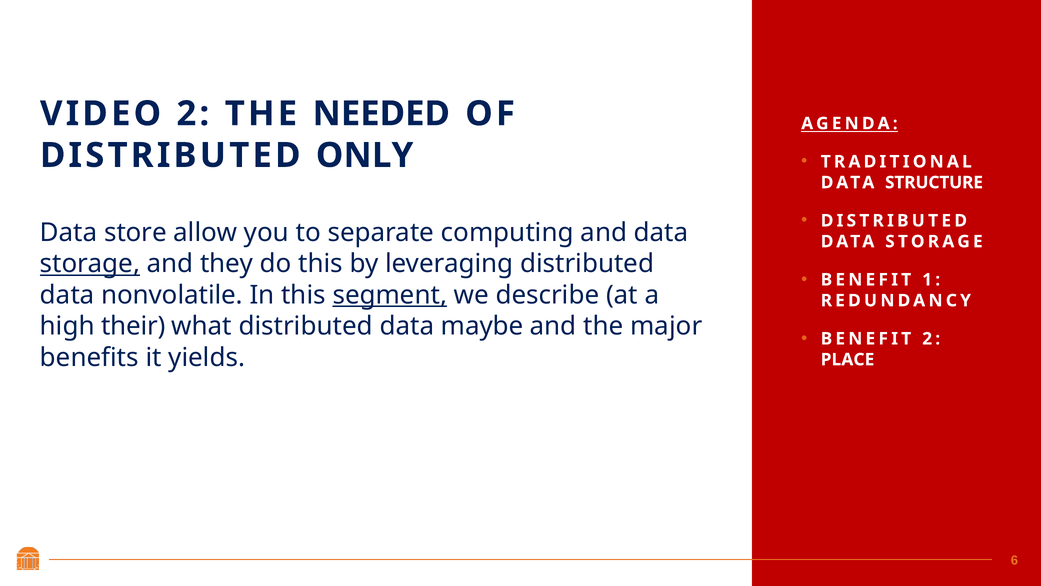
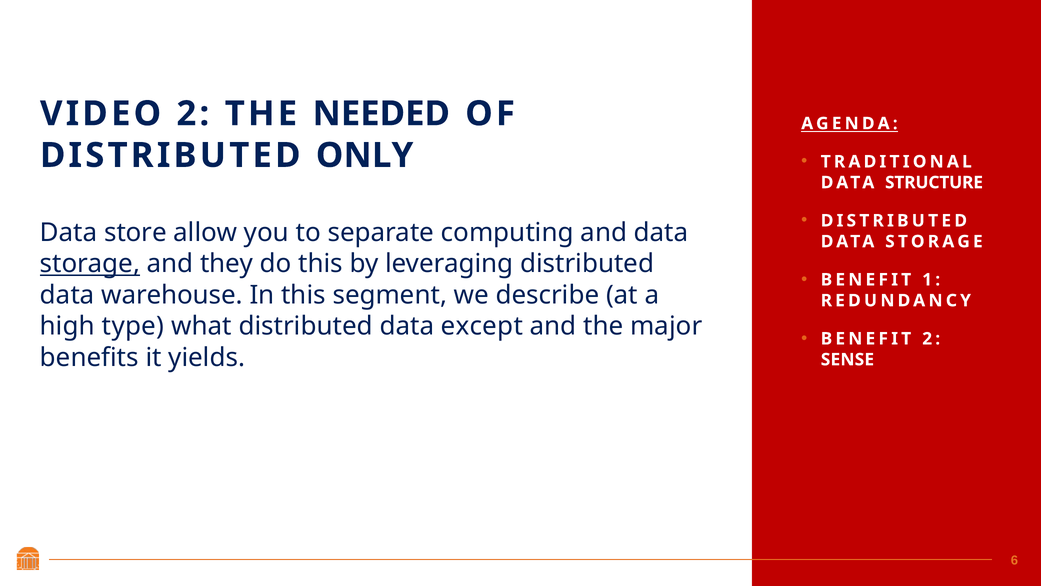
nonvolatile: nonvolatile -> warehouse
segment underline: present -> none
their: their -> type
maybe: maybe -> except
PLACE: PLACE -> SENSE
